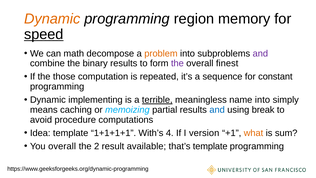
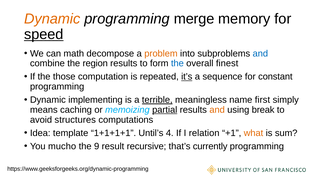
region: region -> merge
and at (260, 53) colour: purple -> blue
binary: binary -> region
the at (177, 63) colour: purple -> blue
it’s underline: none -> present
name into: into -> first
partial underline: none -> present
and at (217, 110) colour: blue -> orange
procedure: procedure -> structures
With’s: With’s -> Until’s
version: version -> relation
You overall: overall -> mucho
2: 2 -> 9
available: available -> recursive
that’s template: template -> currently
